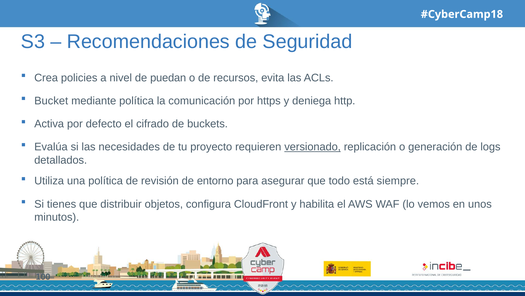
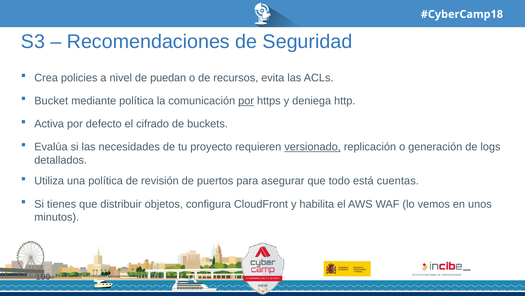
por at (246, 101) underline: none -> present
entorno: entorno -> puertos
siempre: siempre -> cuentas
